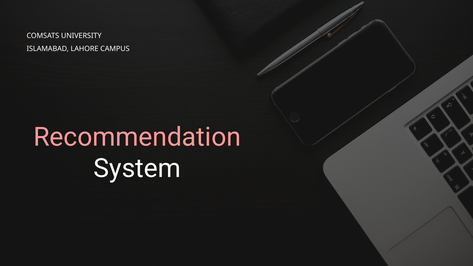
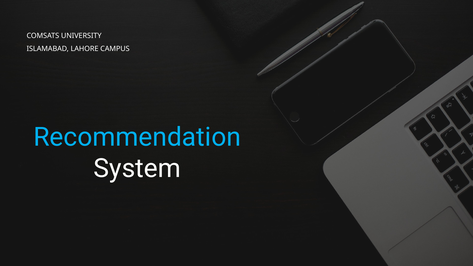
Recommendation colour: pink -> light blue
